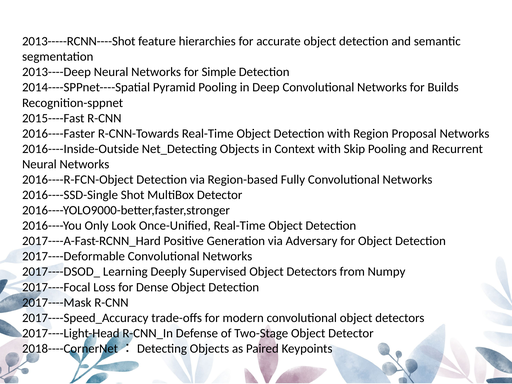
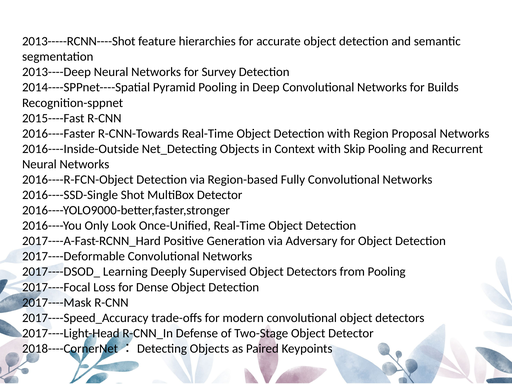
Simple: Simple -> Survey
from Numpy: Numpy -> Pooling
